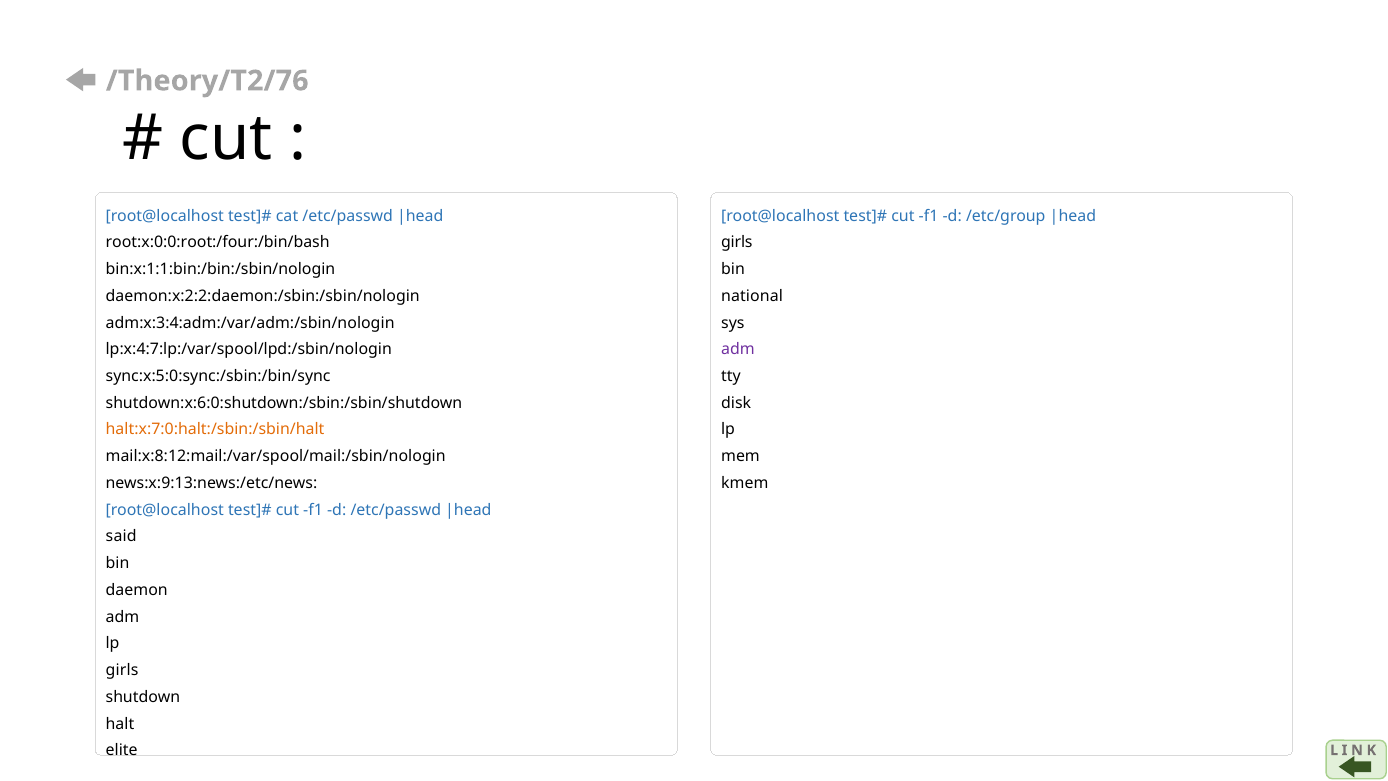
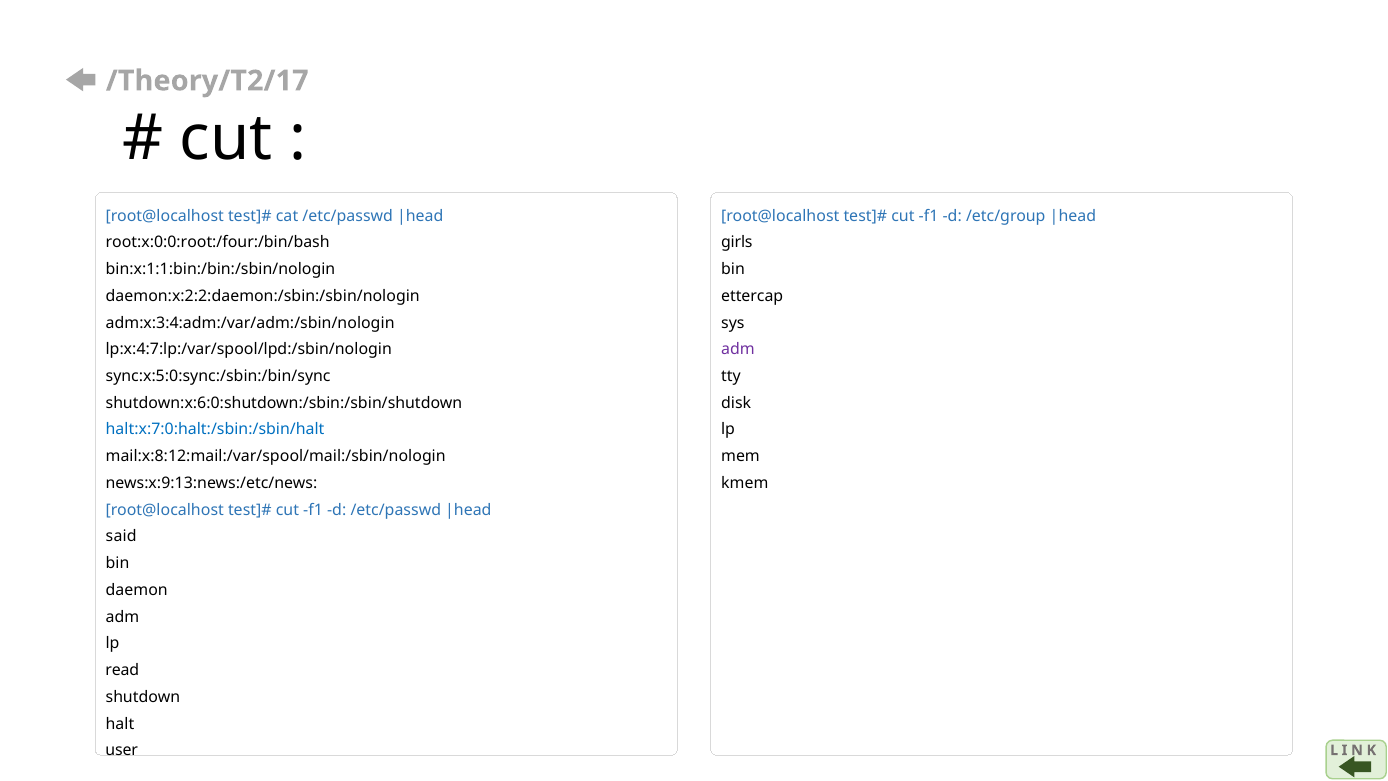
/Theory/T2/76: /Theory/T2/76 -> /Theory/T2/17
national: national -> ettercap
halt:x:7:0:halt:/sbin:/sbin/halt colour: orange -> blue
girls at (122, 670): girls -> read
elite: elite -> user
